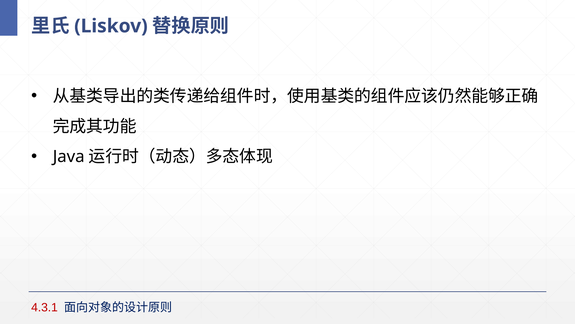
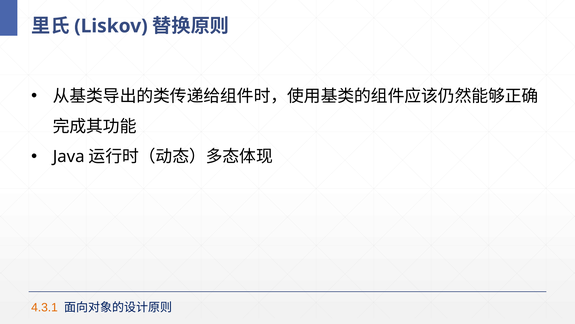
4.3.1 colour: red -> orange
